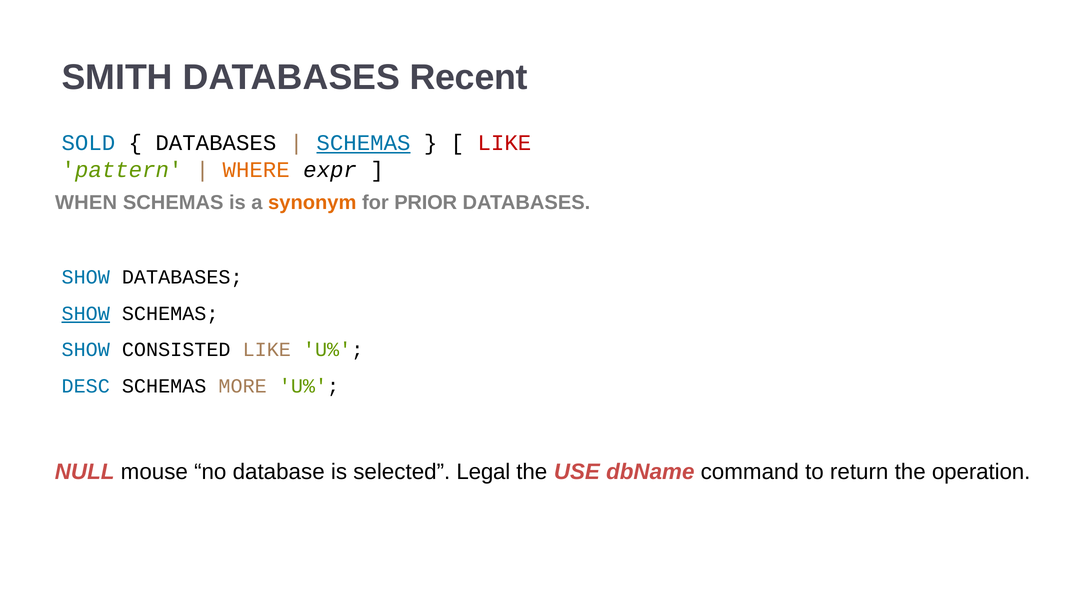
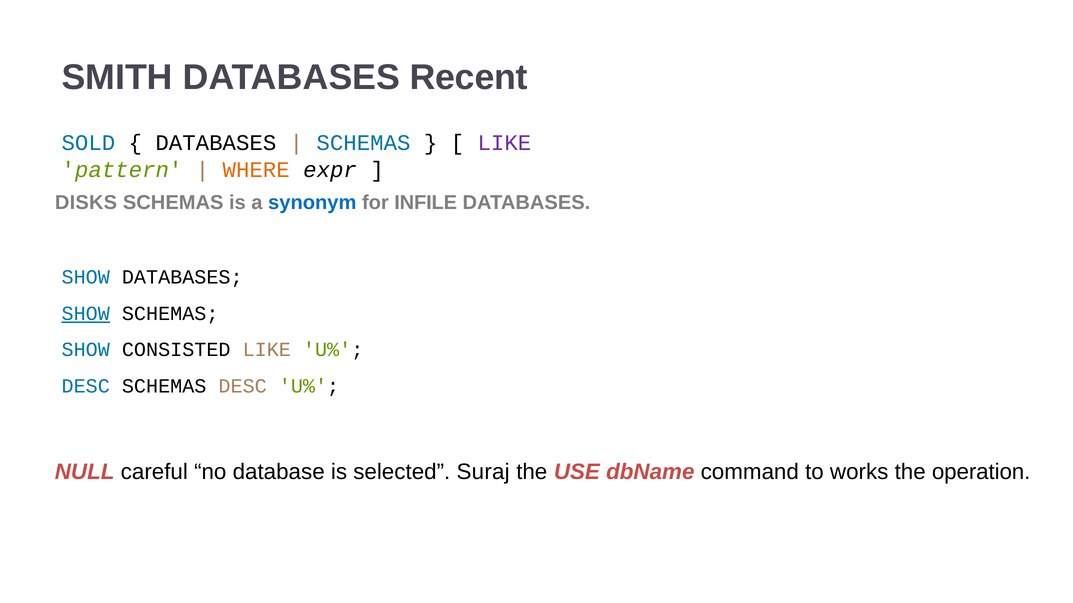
SCHEMAS at (364, 143) underline: present -> none
LIKE at (504, 143) colour: red -> purple
WHEN: WHEN -> DISKS
synonym colour: orange -> blue
PRIOR: PRIOR -> INFILE
SCHEMAS MORE: MORE -> DESC
mouse: mouse -> careful
Legal: Legal -> Suraj
return: return -> works
